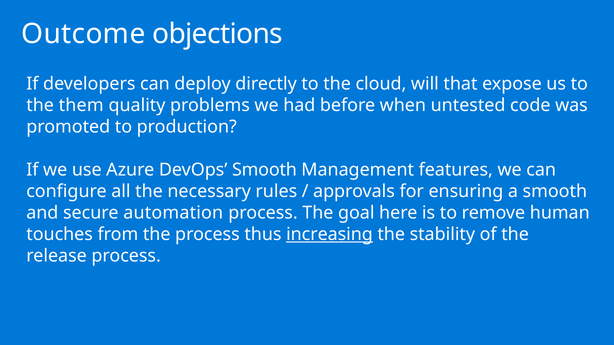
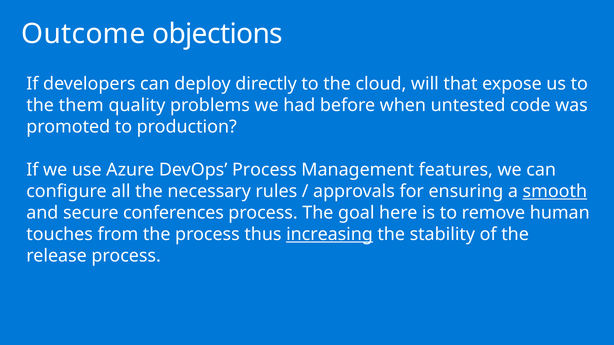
DevOps Smooth: Smooth -> Process
smooth at (555, 192) underline: none -> present
automation: automation -> conferences
